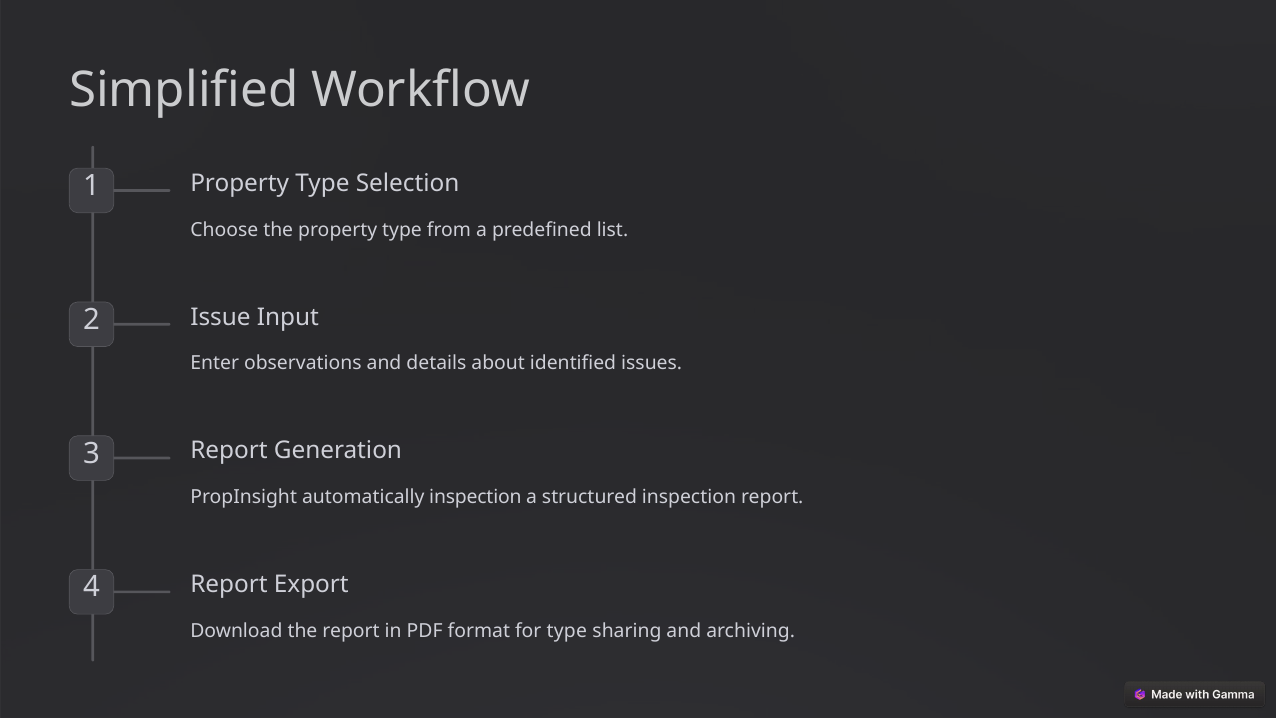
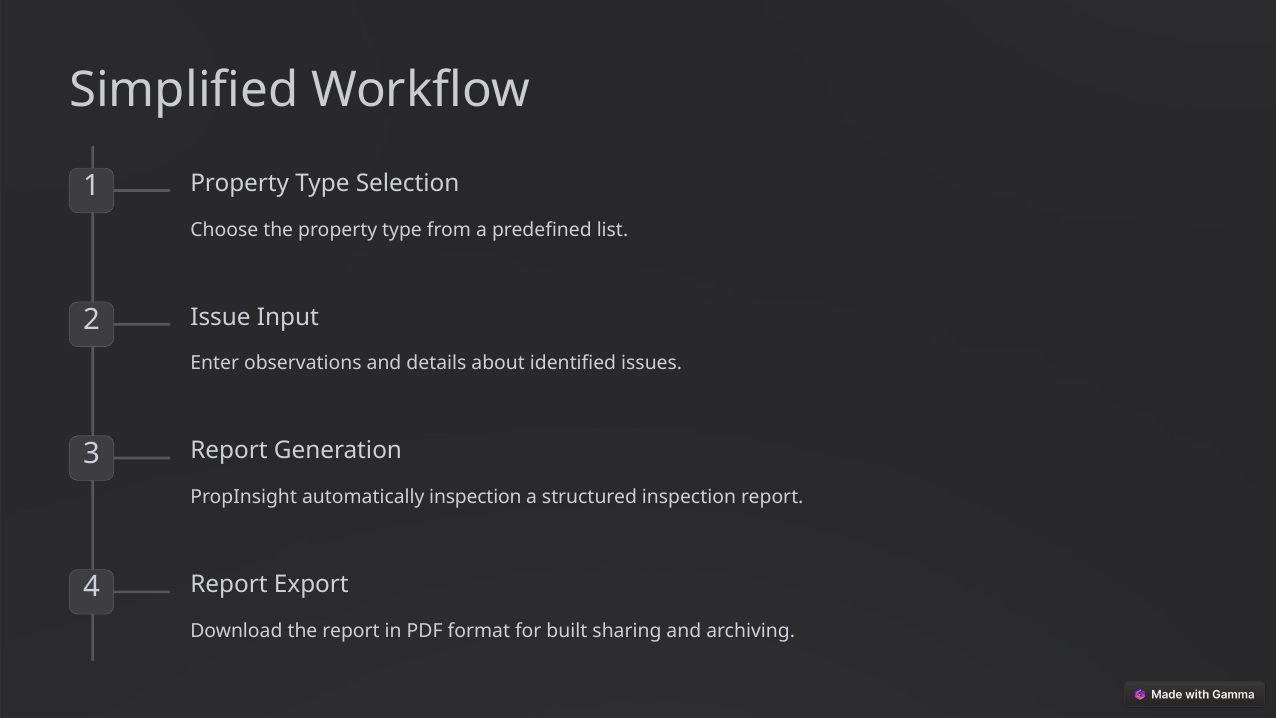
for type: type -> built
